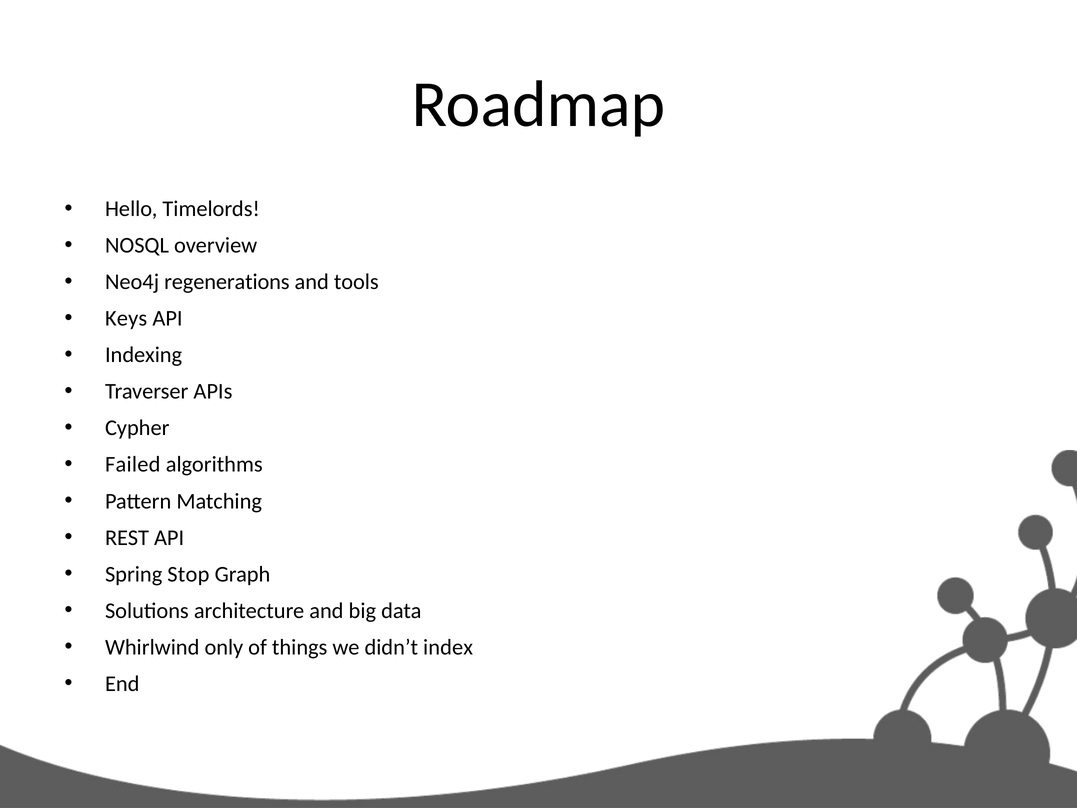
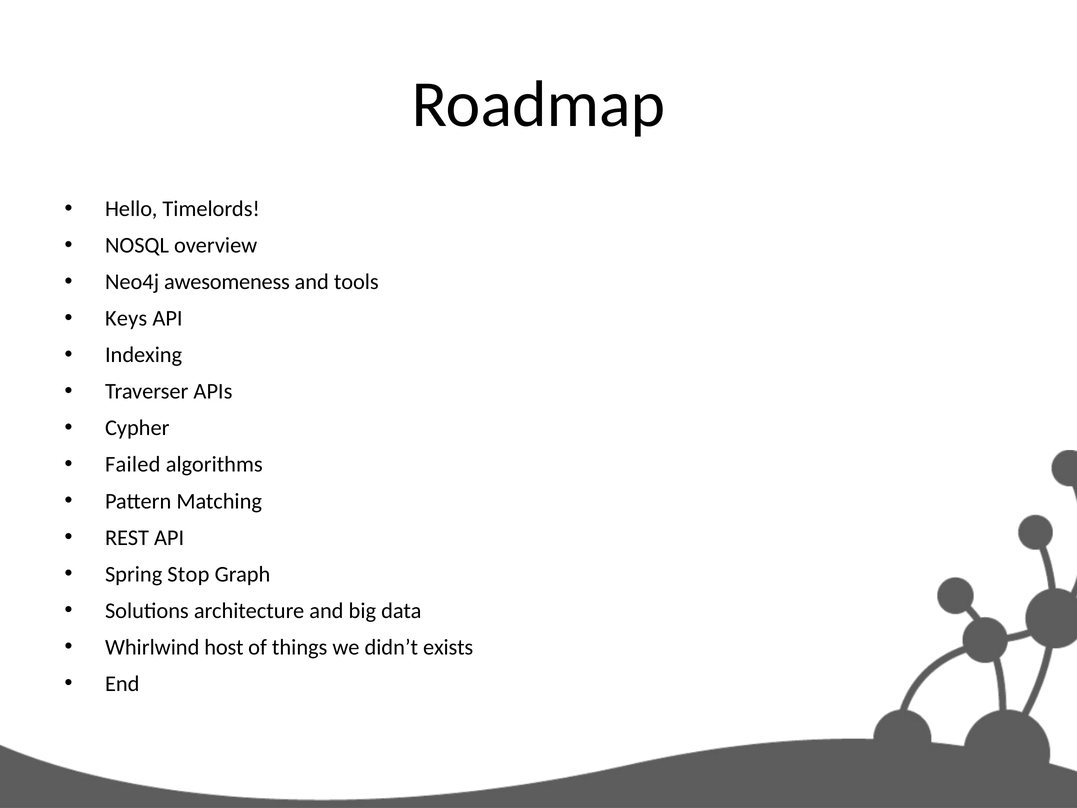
regenerations: regenerations -> awesomeness
only: only -> host
index: index -> exists
